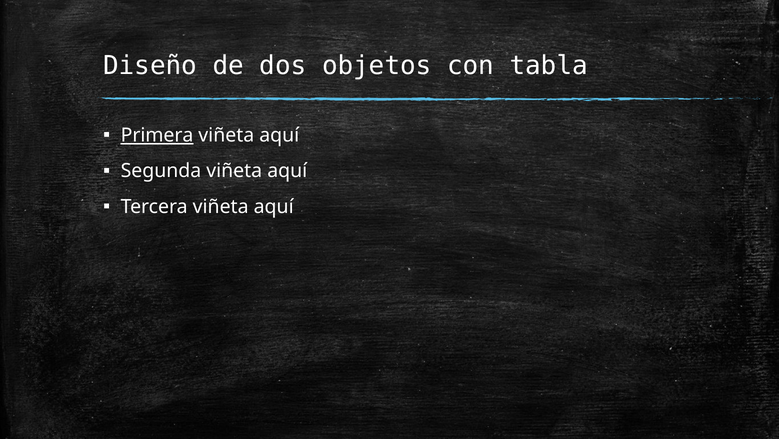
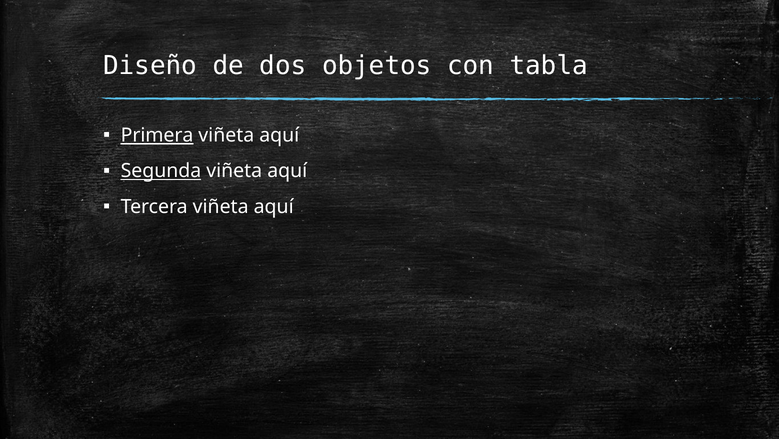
Segunda underline: none -> present
